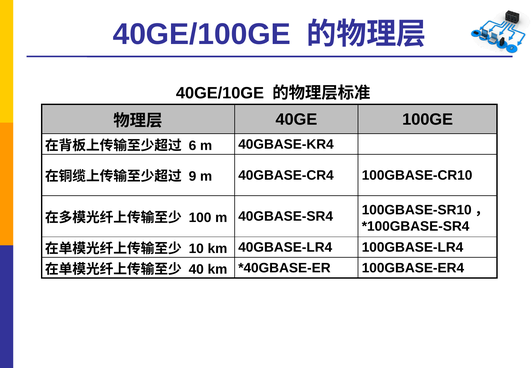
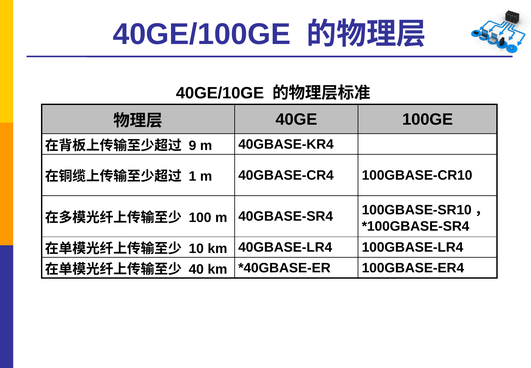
6: 6 -> 9
9: 9 -> 1
